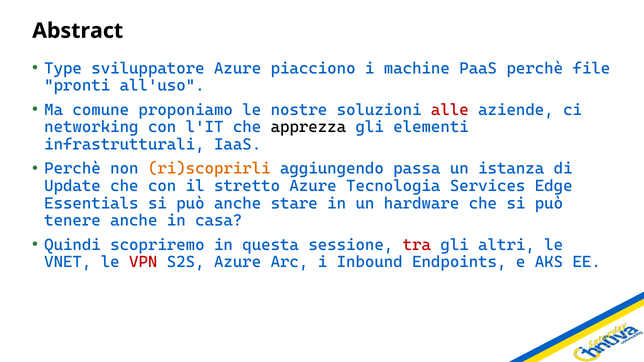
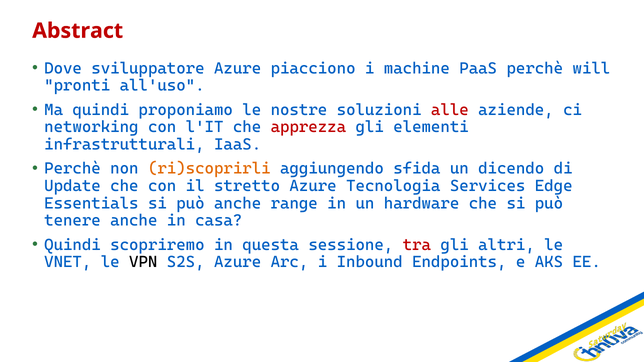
Abstract colour: black -> red
Type: Type -> Dove
file: file -> will
Ma comune: comune -> quindi
apprezza colour: black -> red
passa: passa -> sfida
istanza: istanza -> dicendo
stare: stare -> range
VPN colour: red -> black
